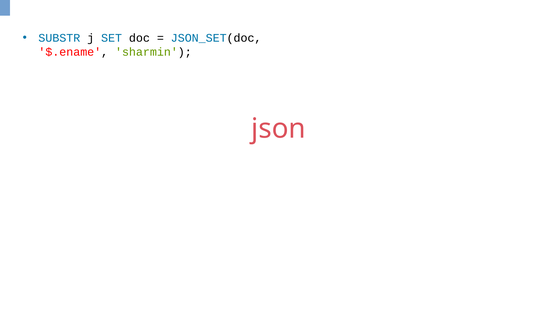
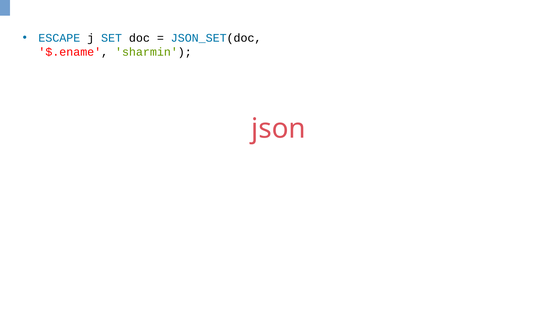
SUBSTR: SUBSTR -> ESCAPE
